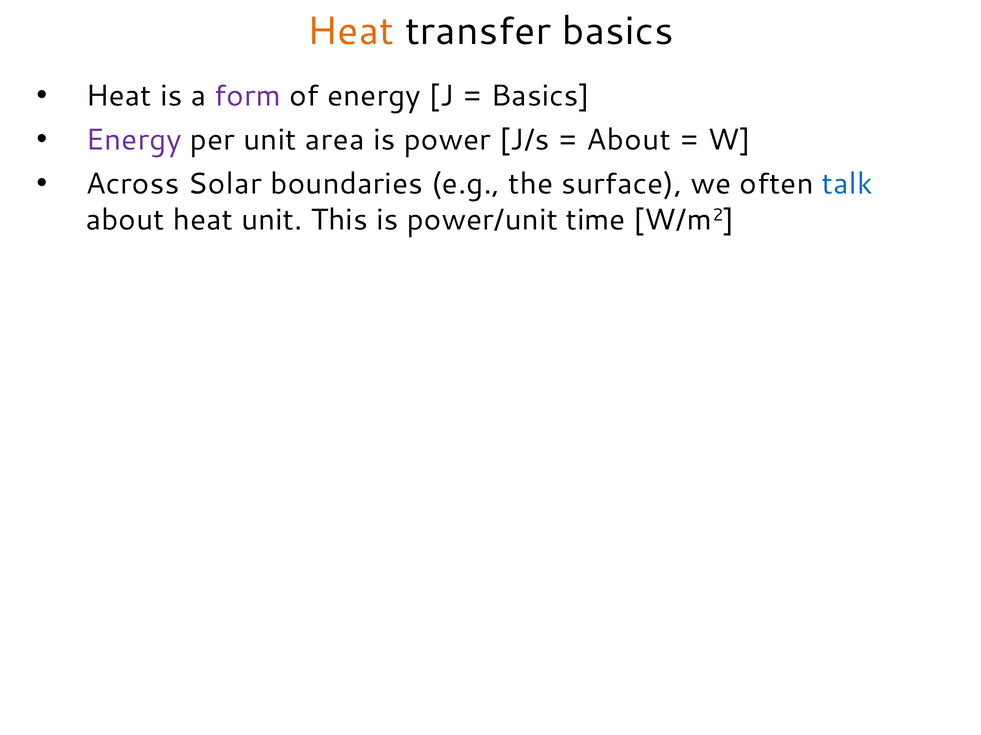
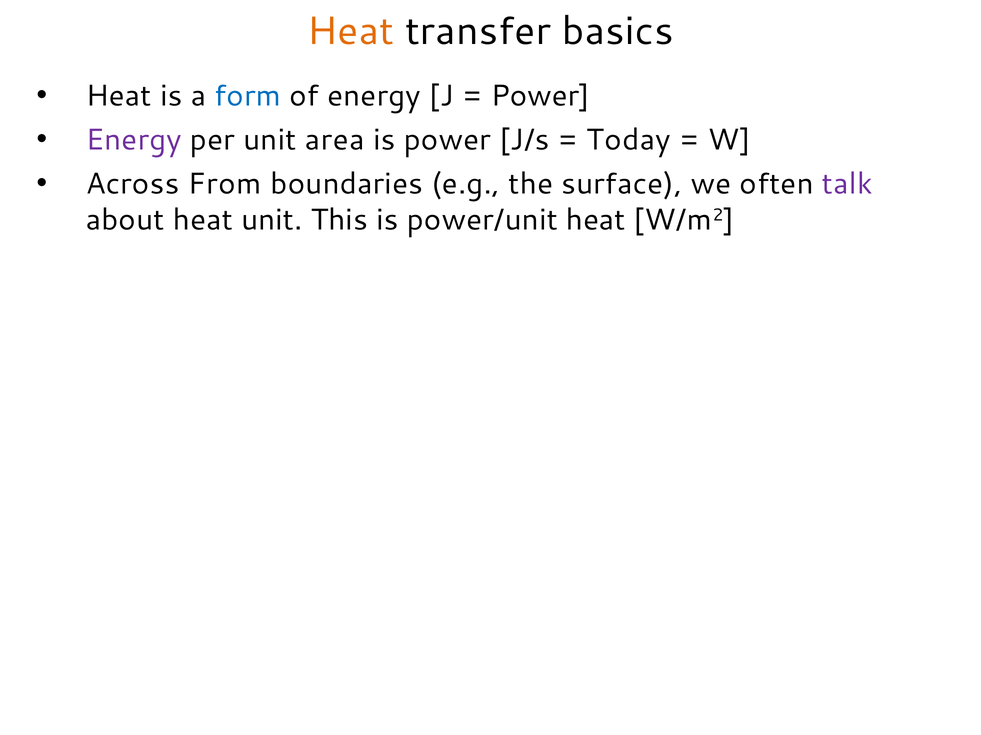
form colour: purple -> blue
Basics at (540, 96): Basics -> Power
About at (629, 140): About -> Today
Solar: Solar -> From
talk colour: blue -> purple
power/unit time: time -> heat
